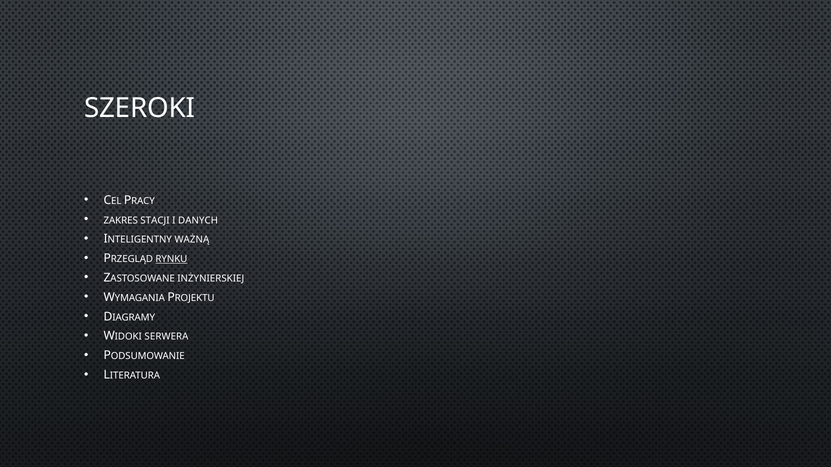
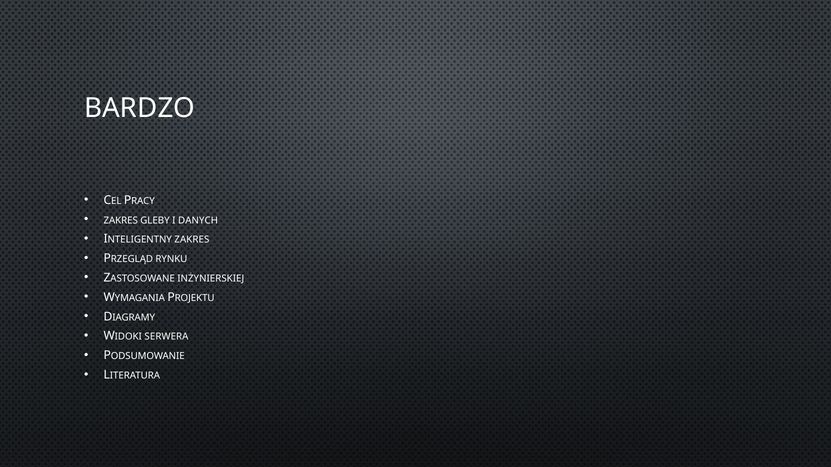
SZEROKI: SZEROKI -> BARDZO
STACJI: STACJI -> GLEBY
INTELIGENTNY WAŻNĄ: WAŻNĄ -> ZAKRES
RYNKU underline: present -> none
